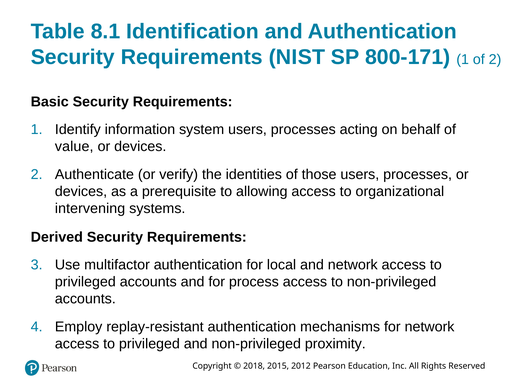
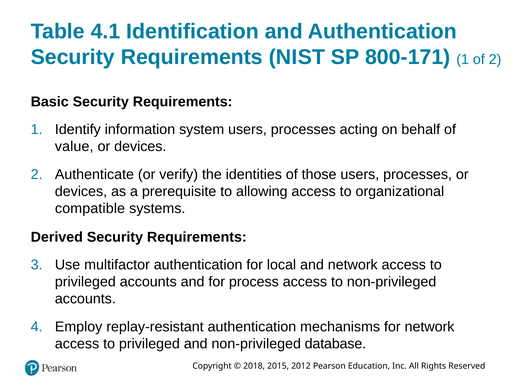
8.1: 8.1 -> 4.1
intervening: intervening -> compatible
proximity: proximity -> database
